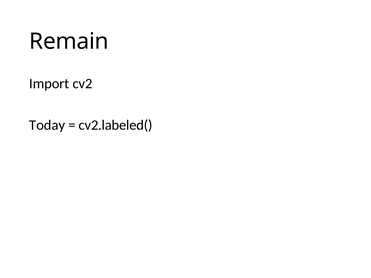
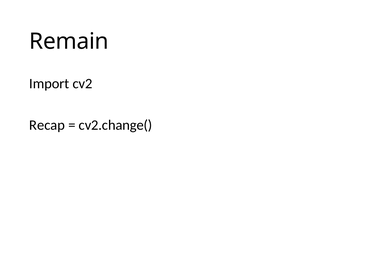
Today: Today -> Recap
cv2.labeled(: cv2.labeled( -> cv2.change(
